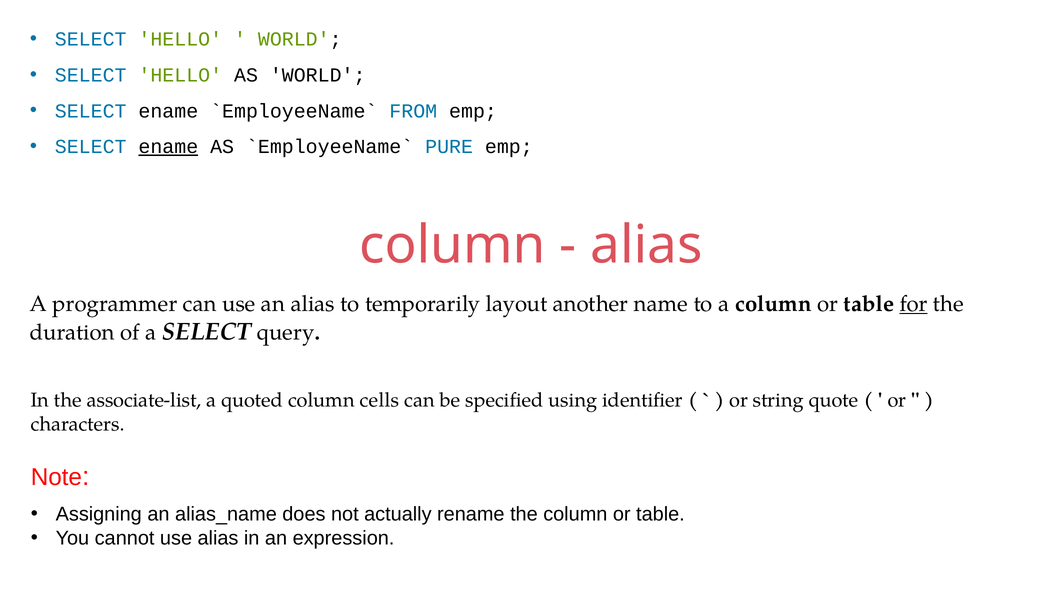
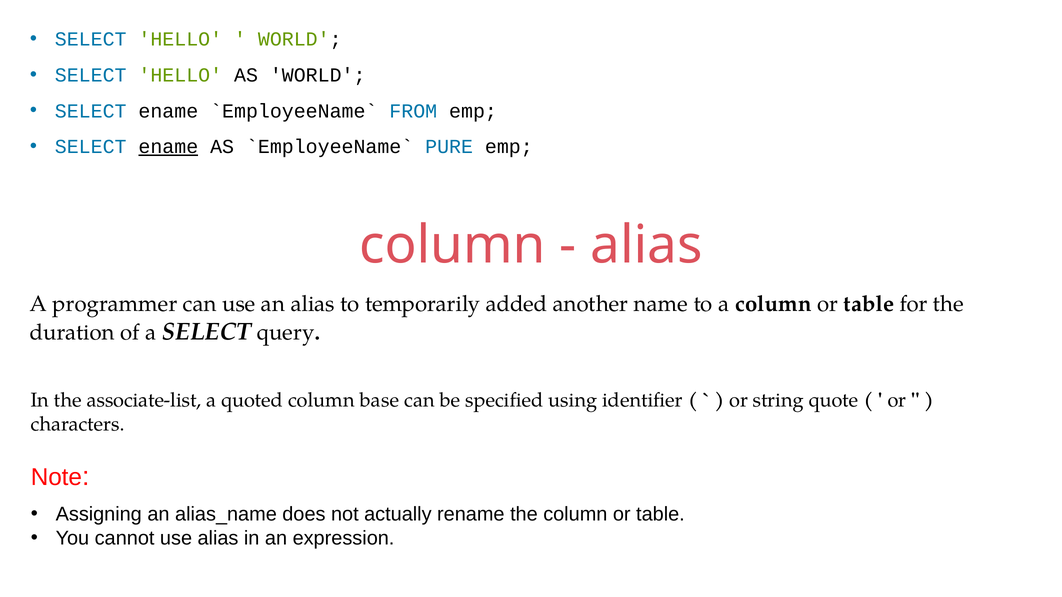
layout: layout -> added
for underline: present -> none
cells: cells -> base
